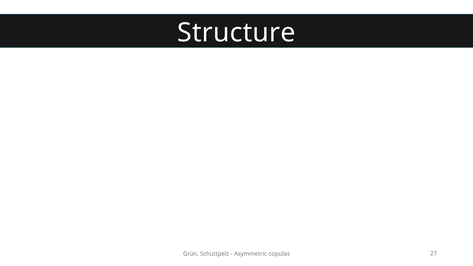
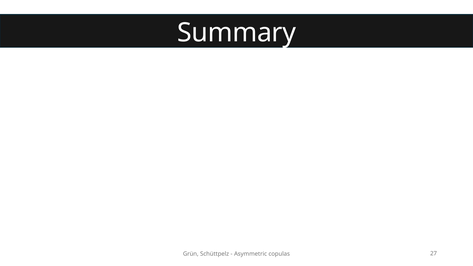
Structure: Structure -> Summary
